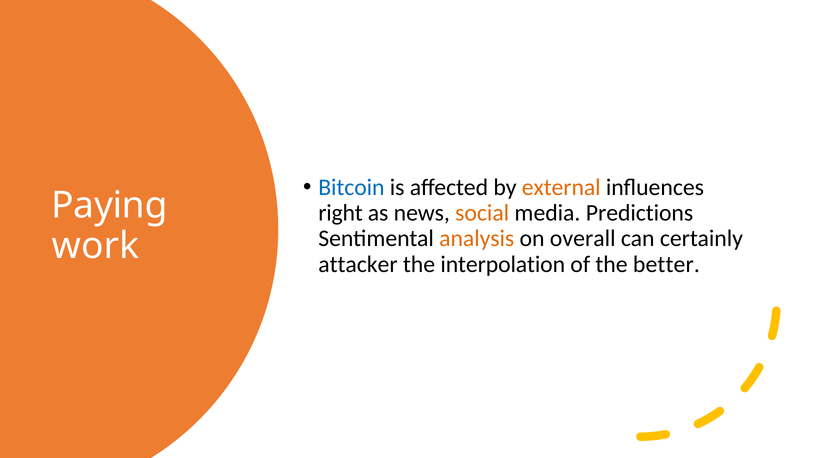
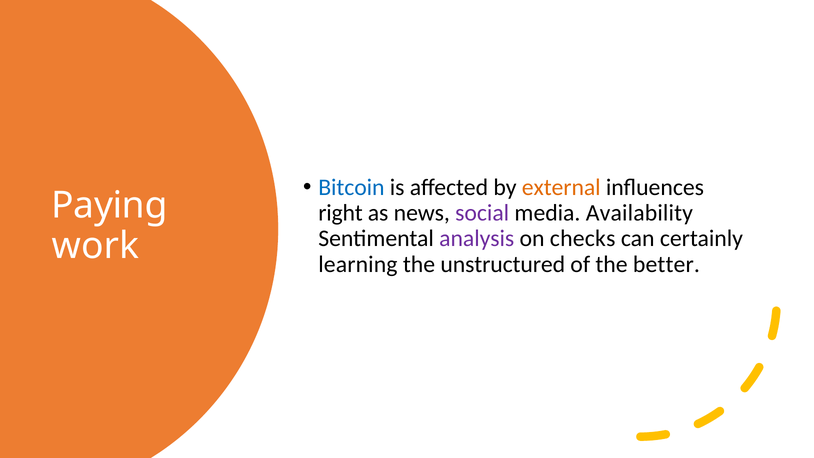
social colour: orange -> purple
Predictions: Predictions -> Availability
analysis colour: orange -> purple
overall: overall -> checks
attacker: attacker -> learning
interpolation: interpolation -> unstructured
